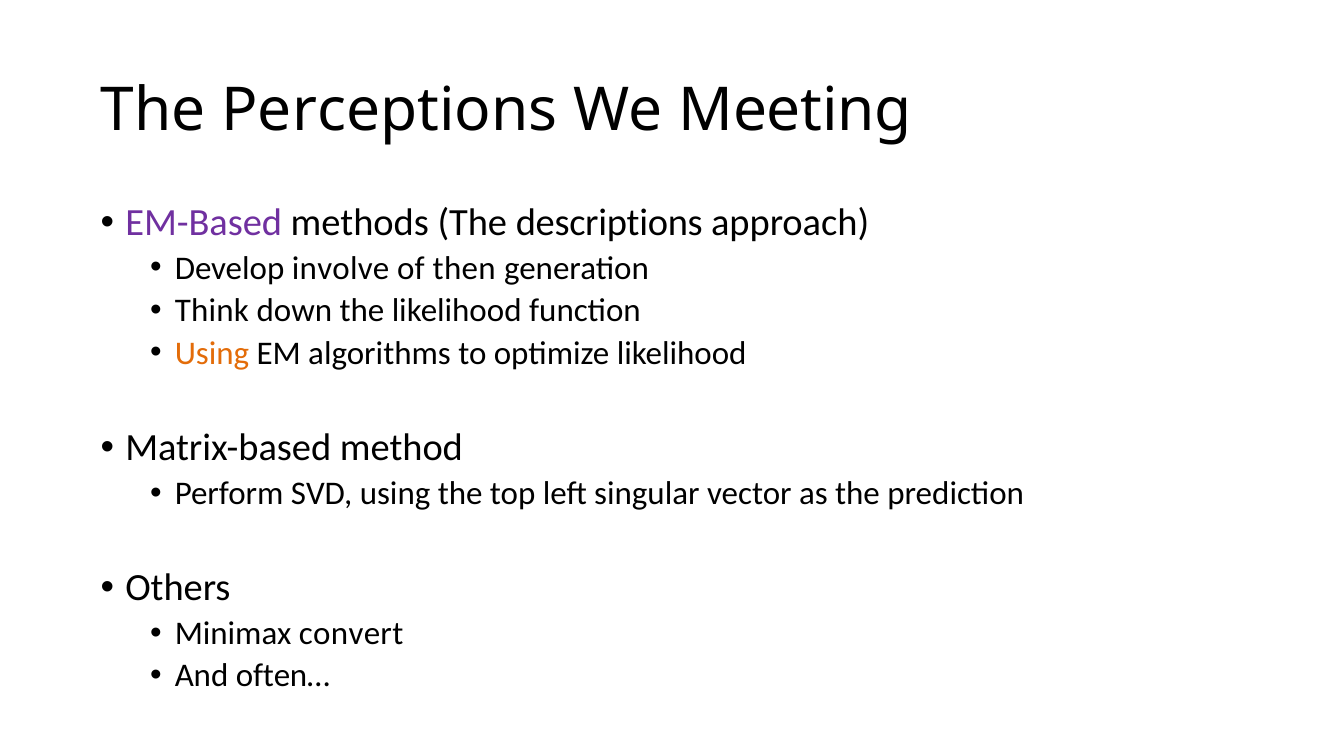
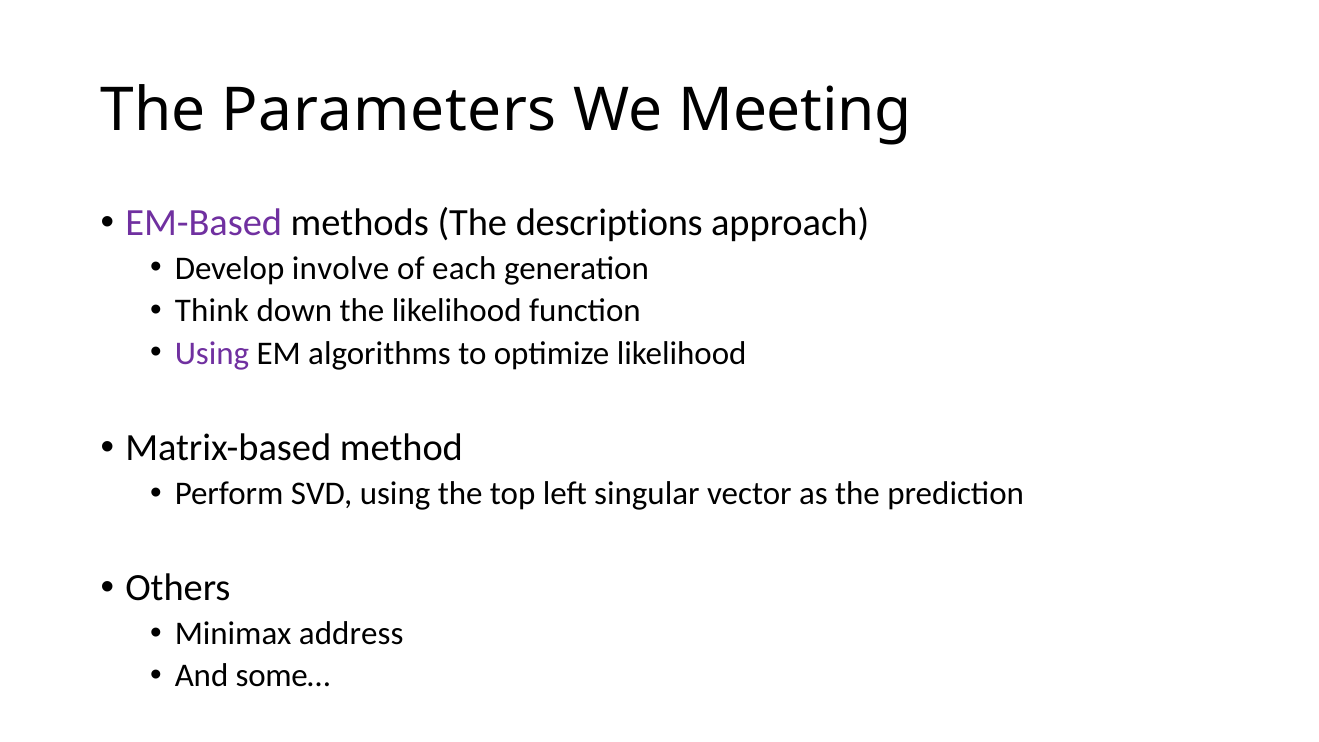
Perceptions: Perceptions -> Parameters
then: then -> each
Using at (212, 353) colour: orange -> purple
convert: convert -> address
often…: often… -> some…
